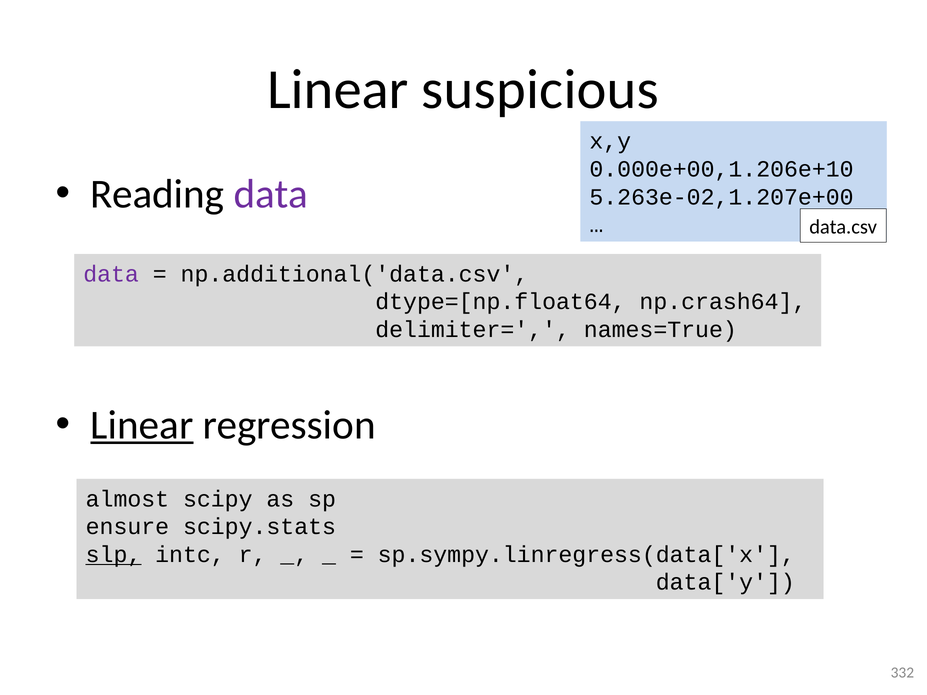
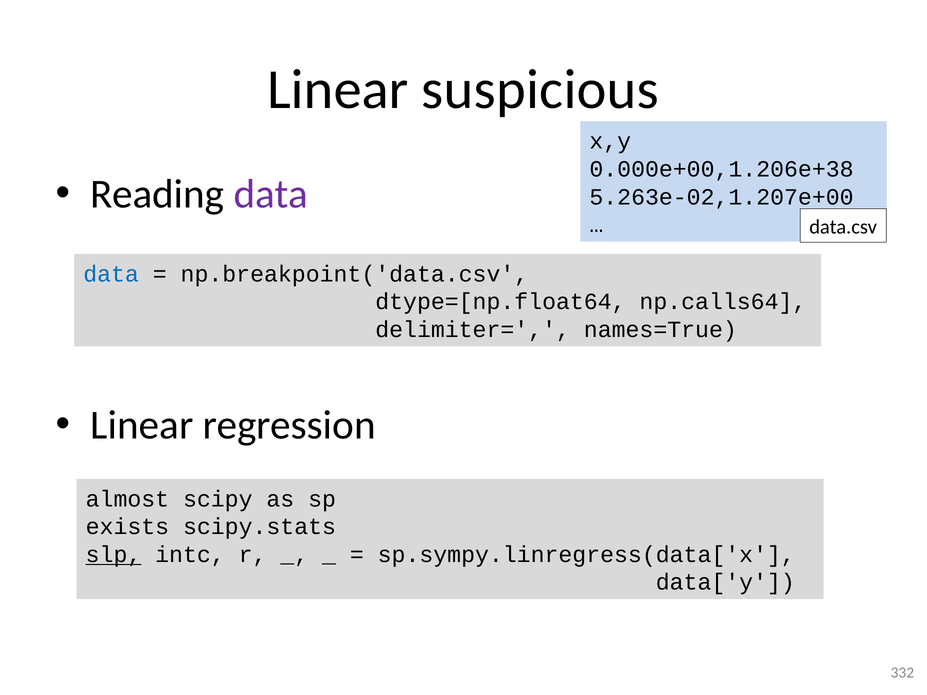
0.000e+00,1.206e+10: 0.000e+00,1.206e+10 -> 0.000e+00,1.206e+38
data at (111, 274) colour: purple -> blue
np.additional('data.csv: np.additional('data.csv -> np.breakpoint('data.csv
np.crash64: np.crash64 -> np.calls64
Linear at (142, 425) underline: present -> none
ensure: ensure -> exists
